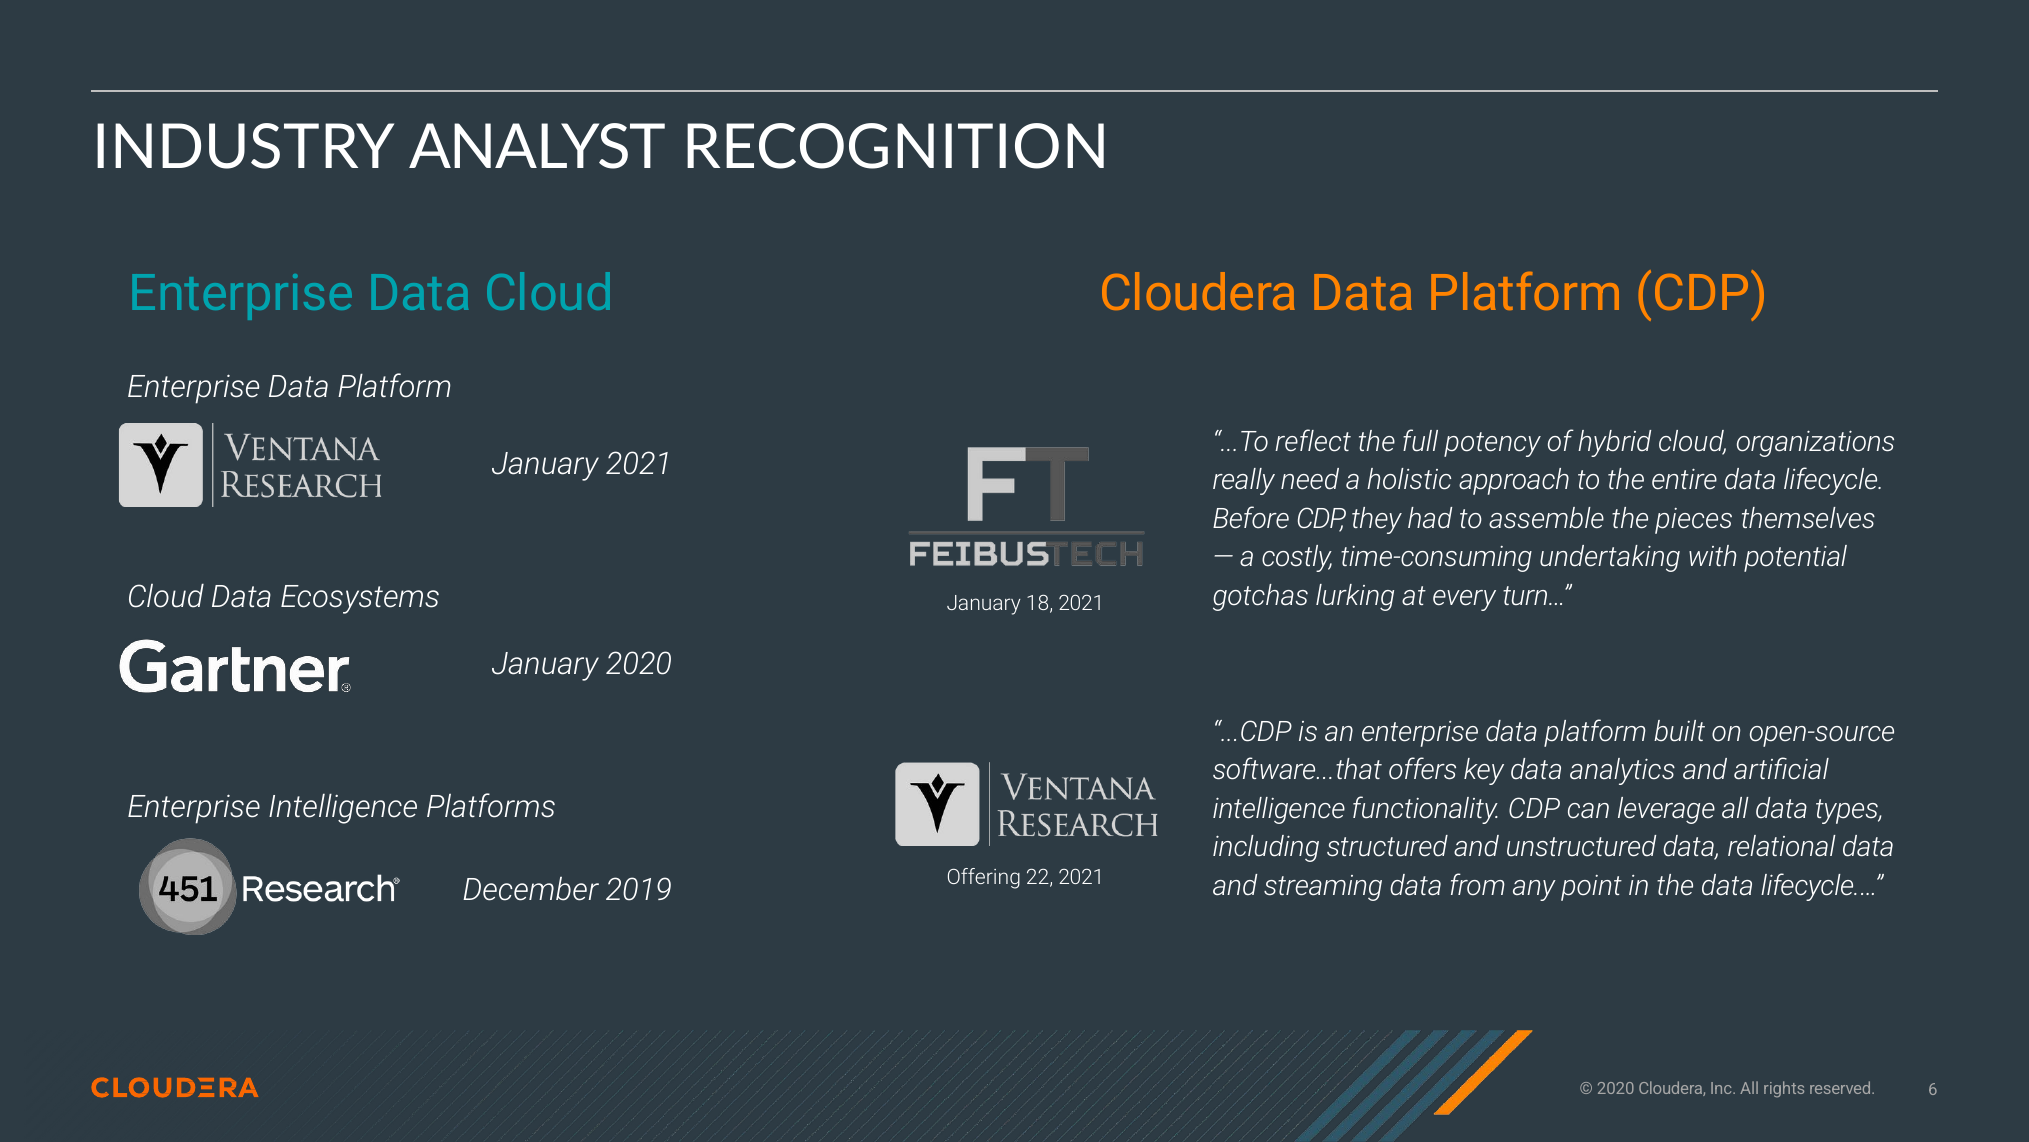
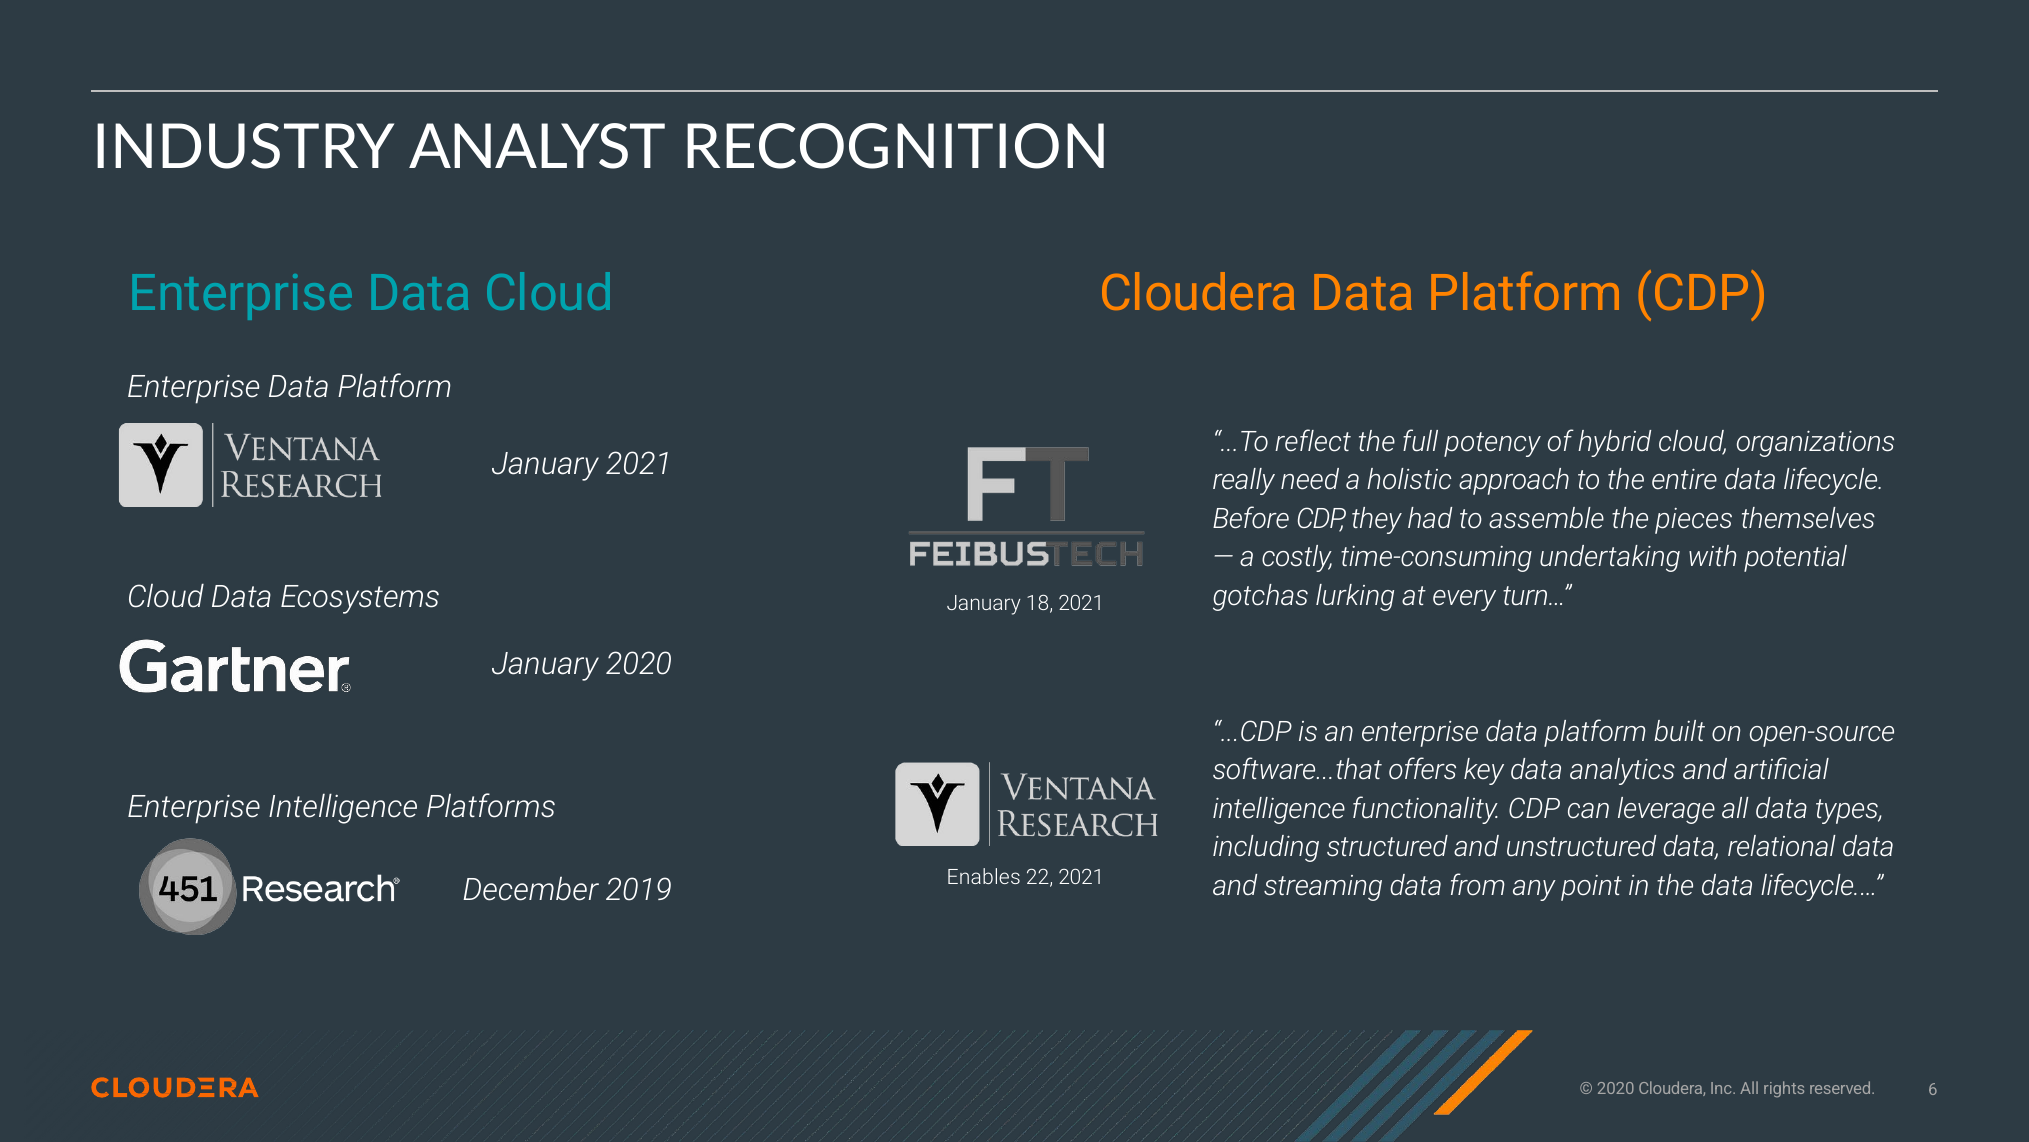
Offering: Offering -> Enables
